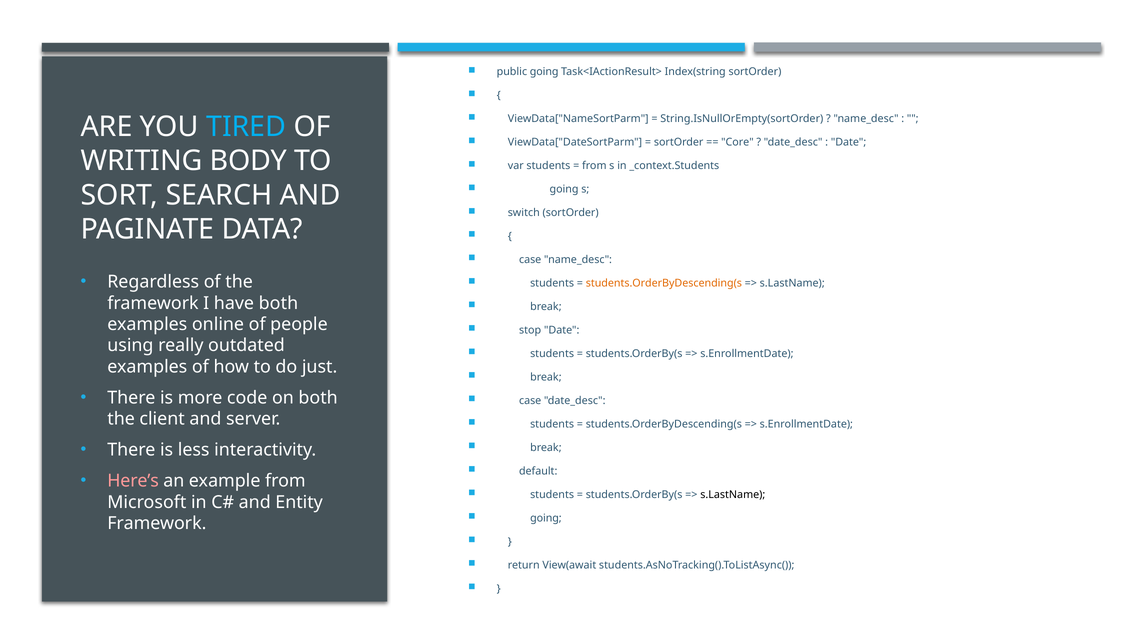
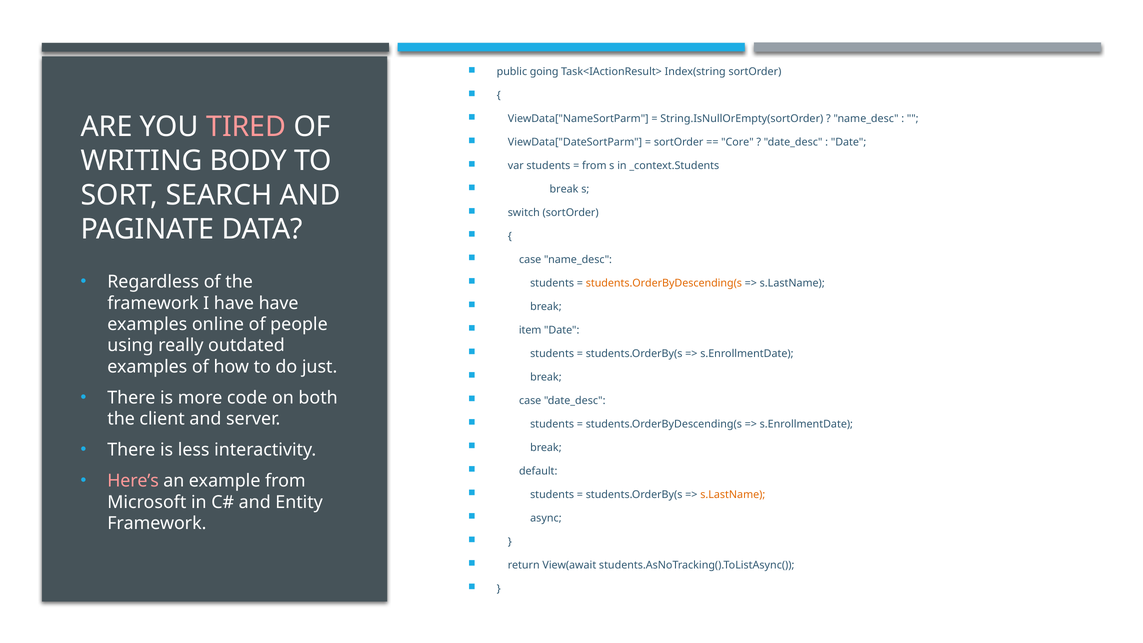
TIRED colour: light blue -> pink
going at (564, 189): going -> break
have both: both -> have
stop: stop -> item
s.LastName at (733, 495) colour: black -> orange
going at (546, 518): going -> async
